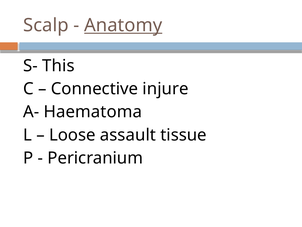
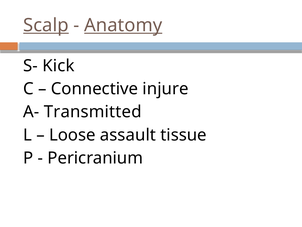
Scalp underline: none -> present
This: This -> Kick
Haematoma: Haematoma -> Transmitted
